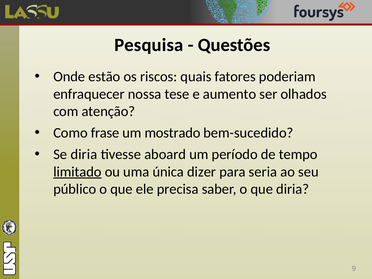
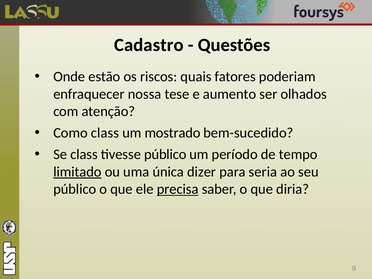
Pesquisa: Pesquisa -> Cadastro
Como frase: frase -> class
Se diria: diria -> class
tivesse aboard: aboard -> público
precisa underline: none -> present
